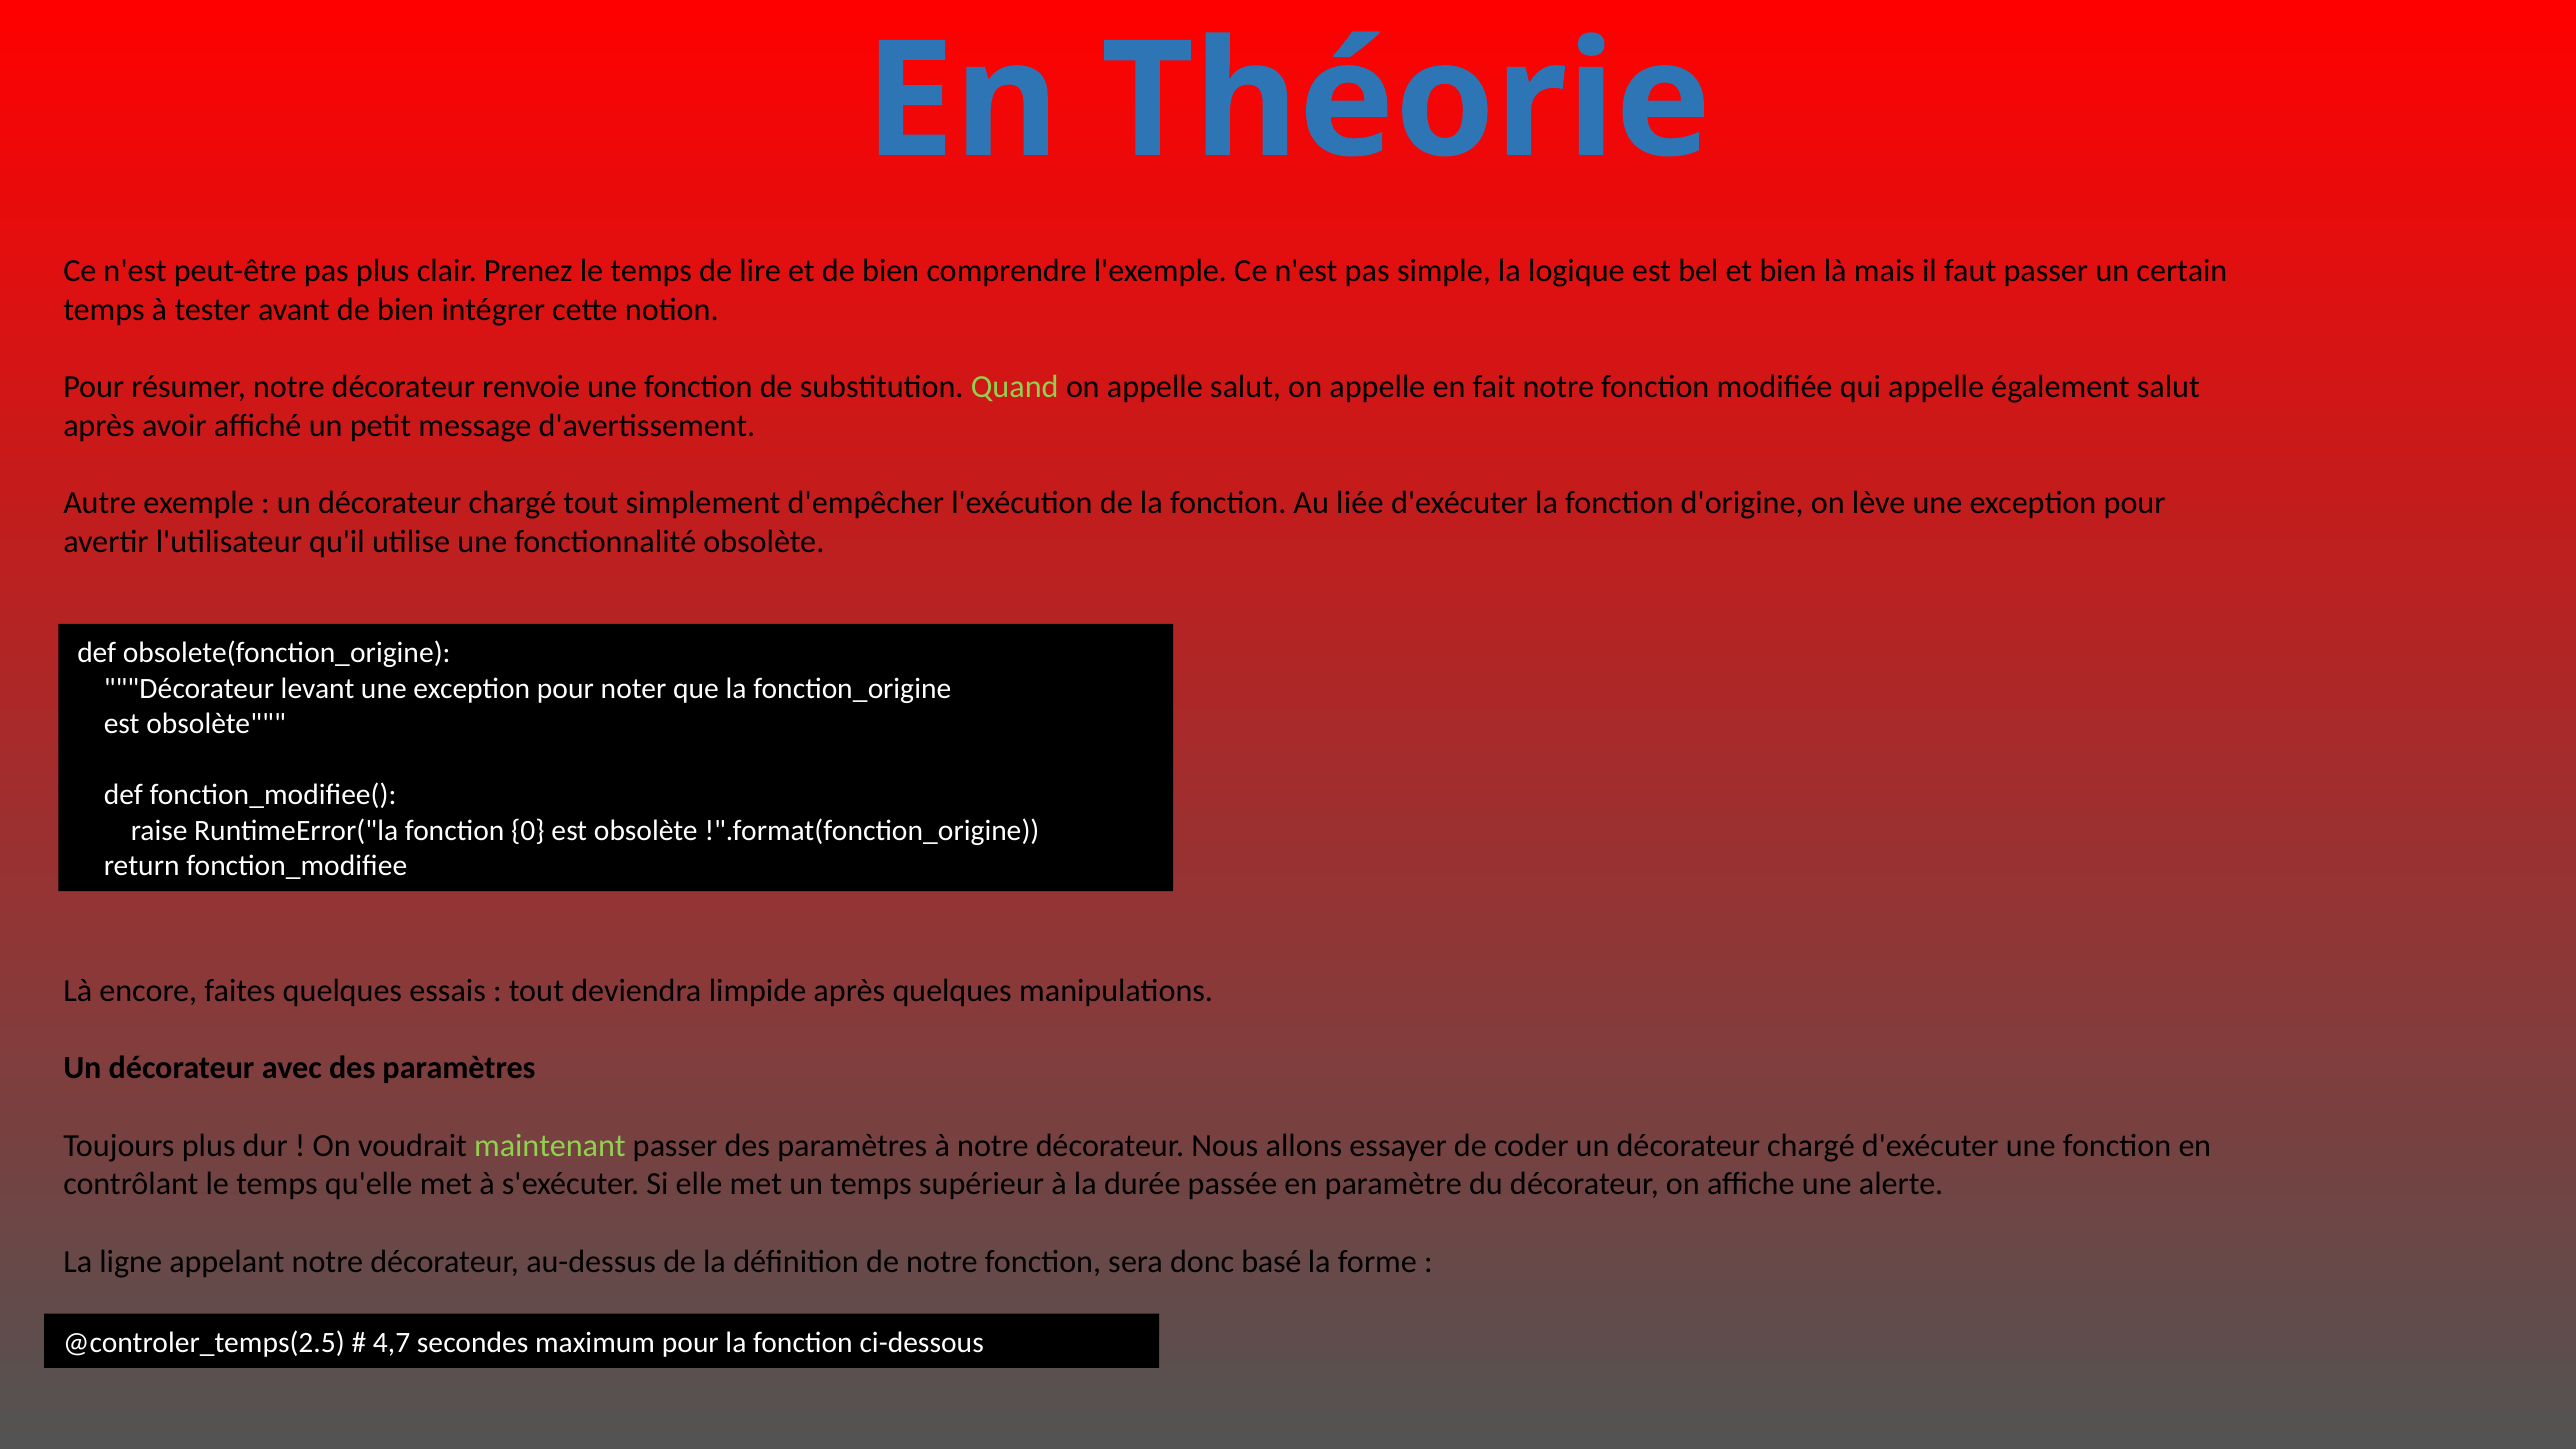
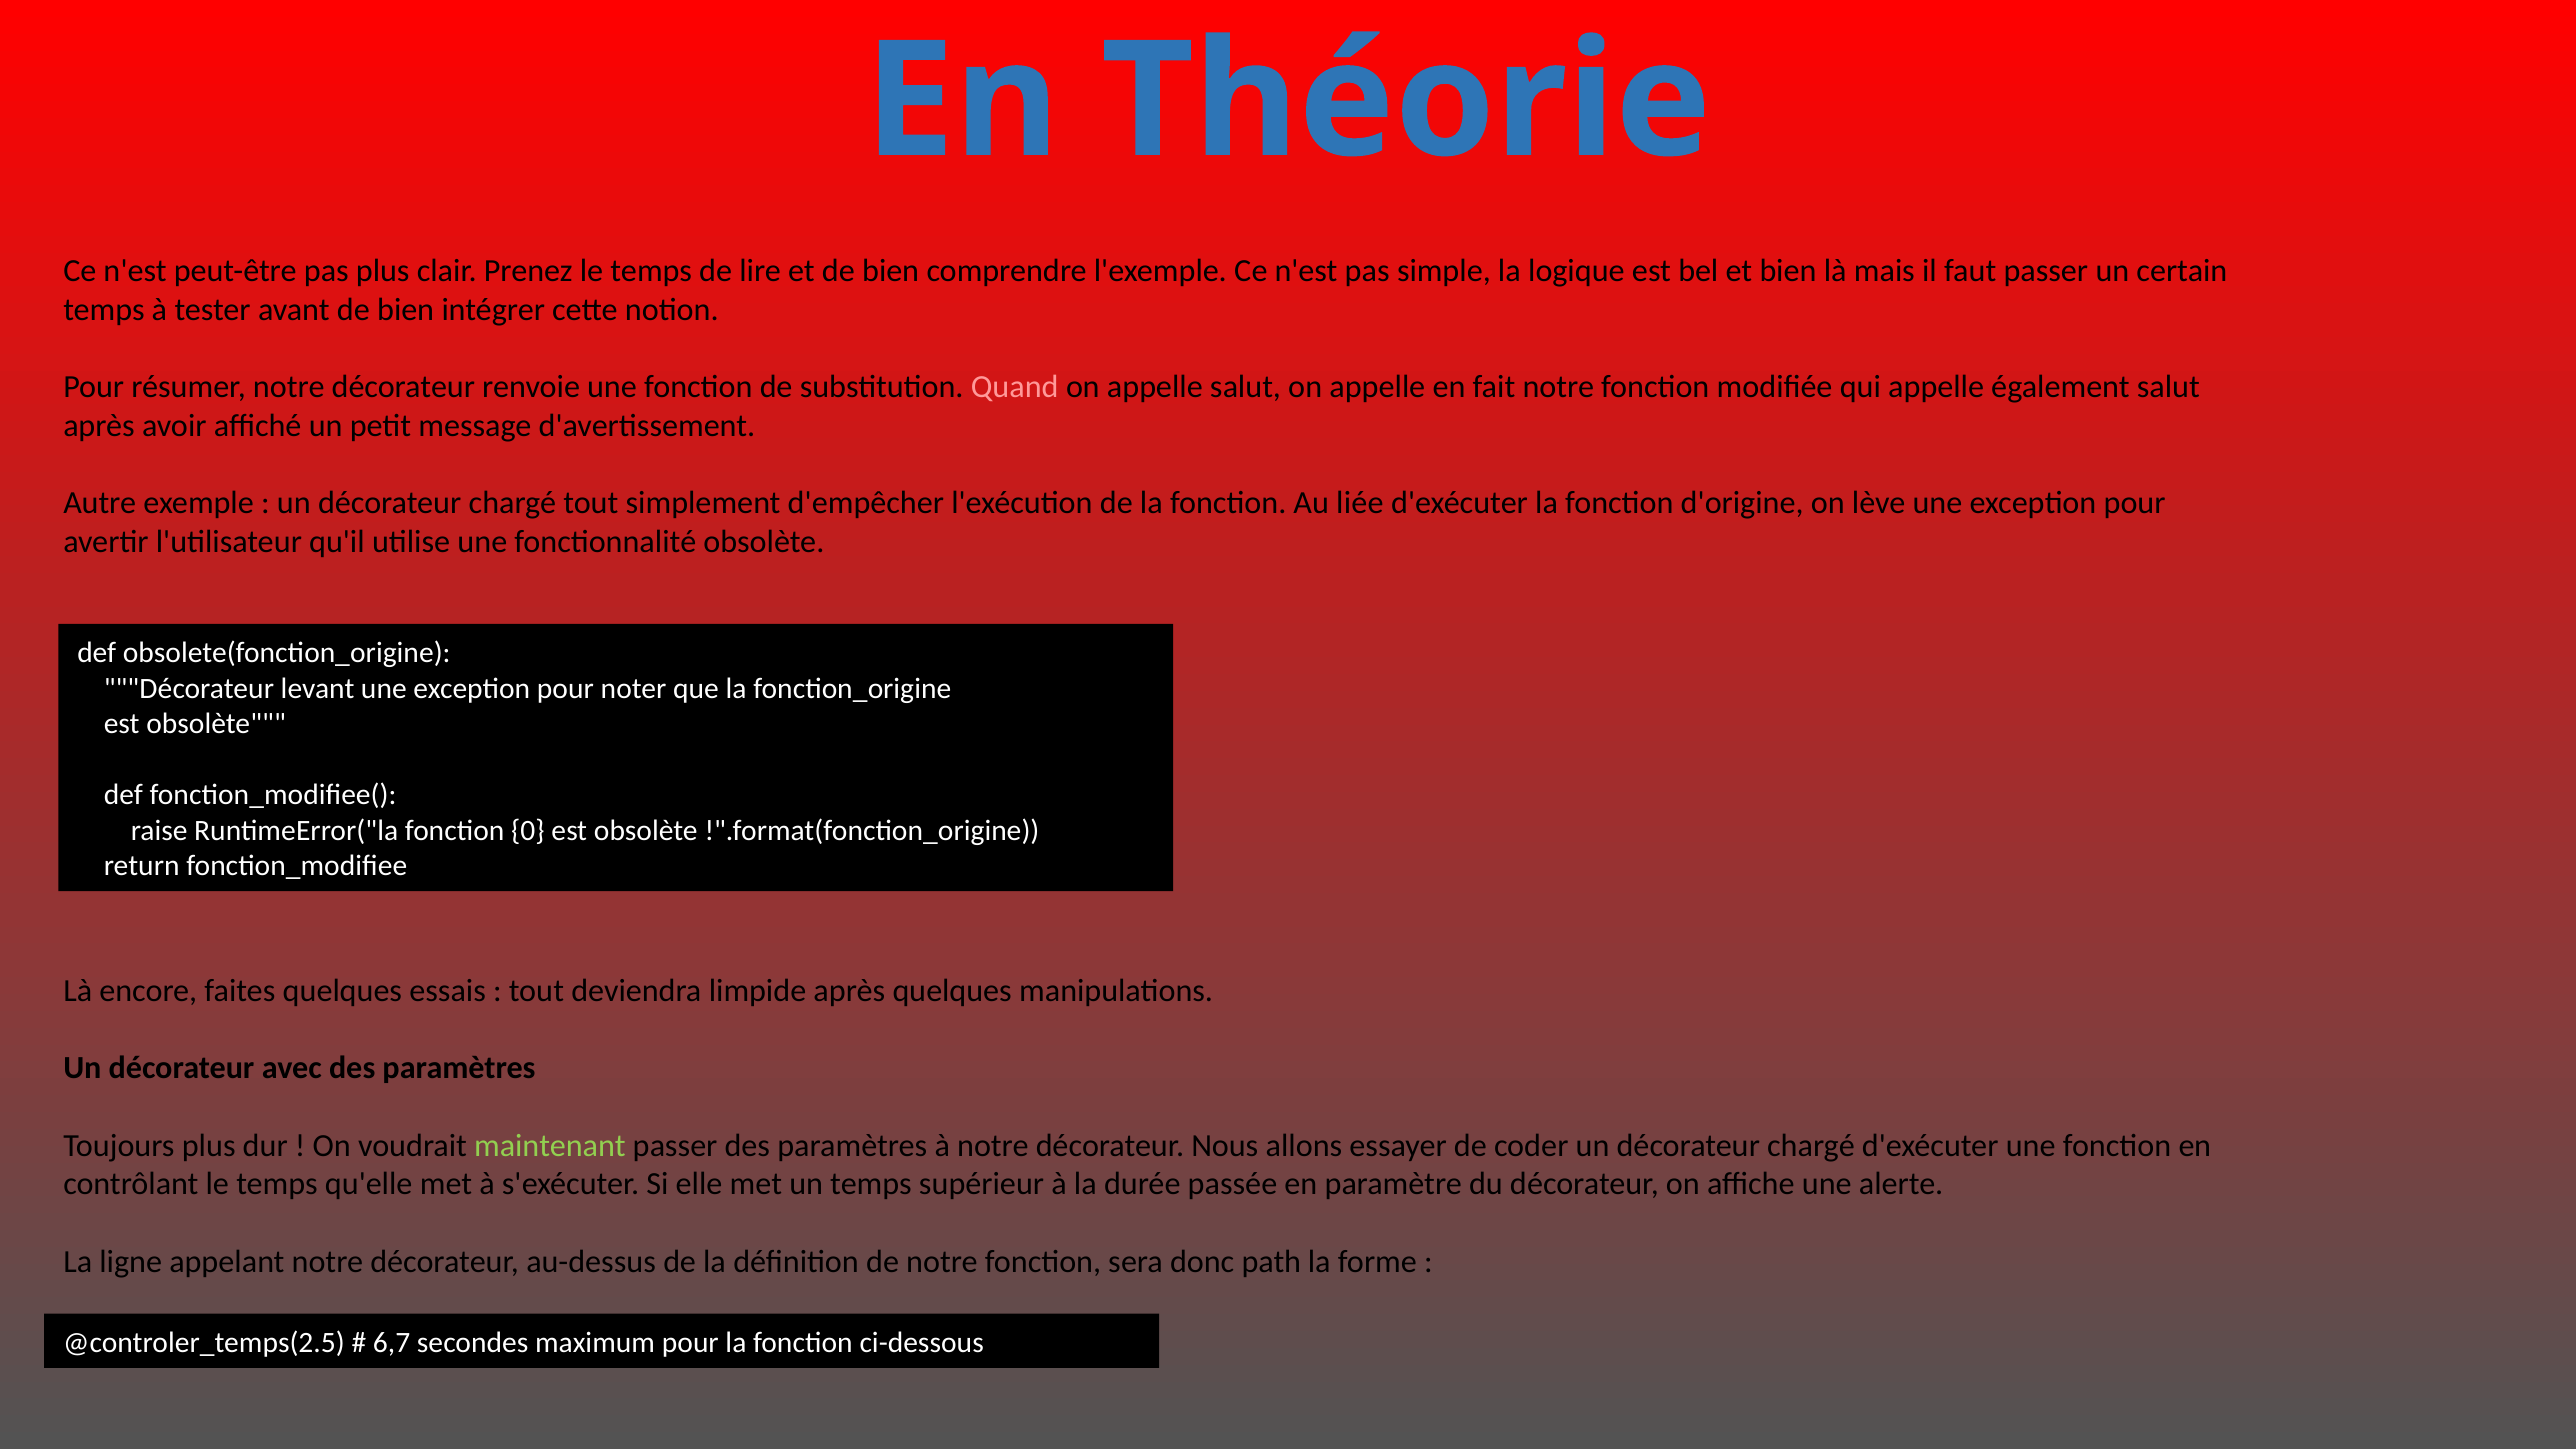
Quand colour: light green -> pink
basé: basé -> path
4,7: 4,7 -> 6,7
